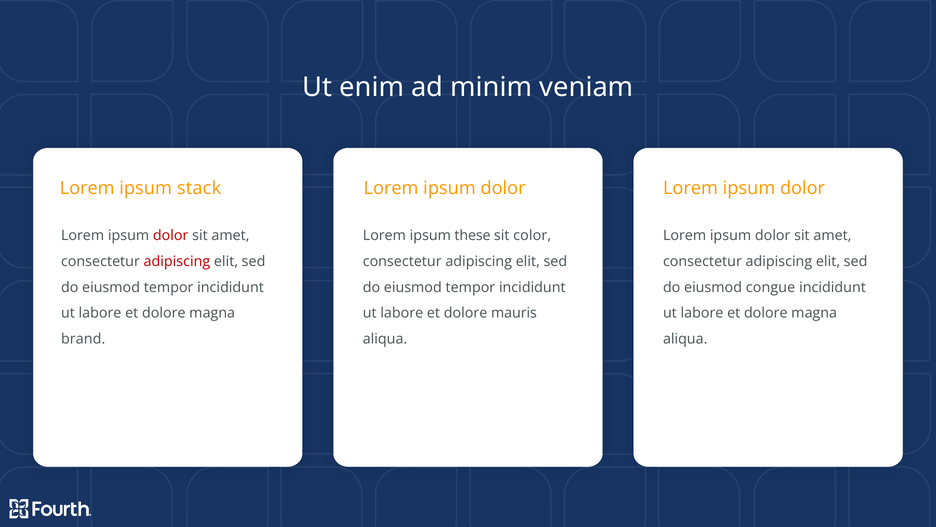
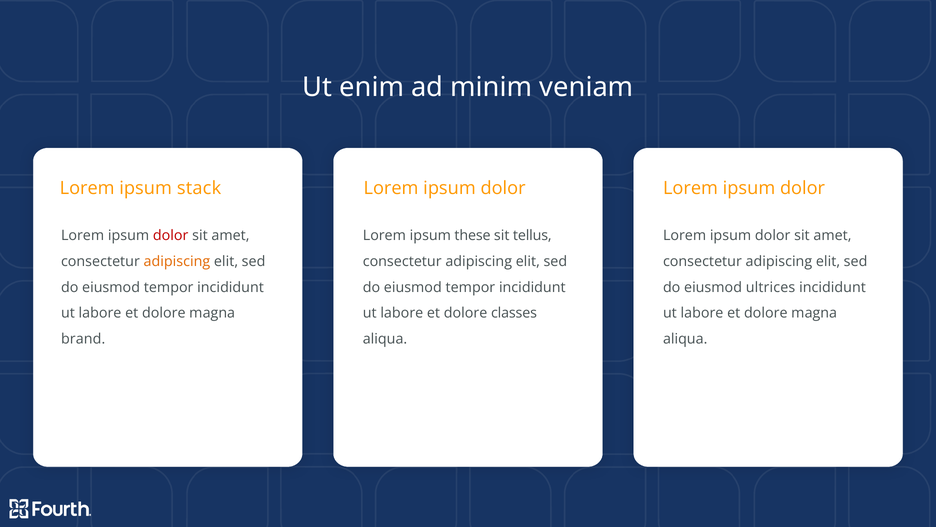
color: color -> tellus
adipiscing at (177, 261) colour: red -> orange
congue: congue -> ultrices
mauris: mauris -> classes
